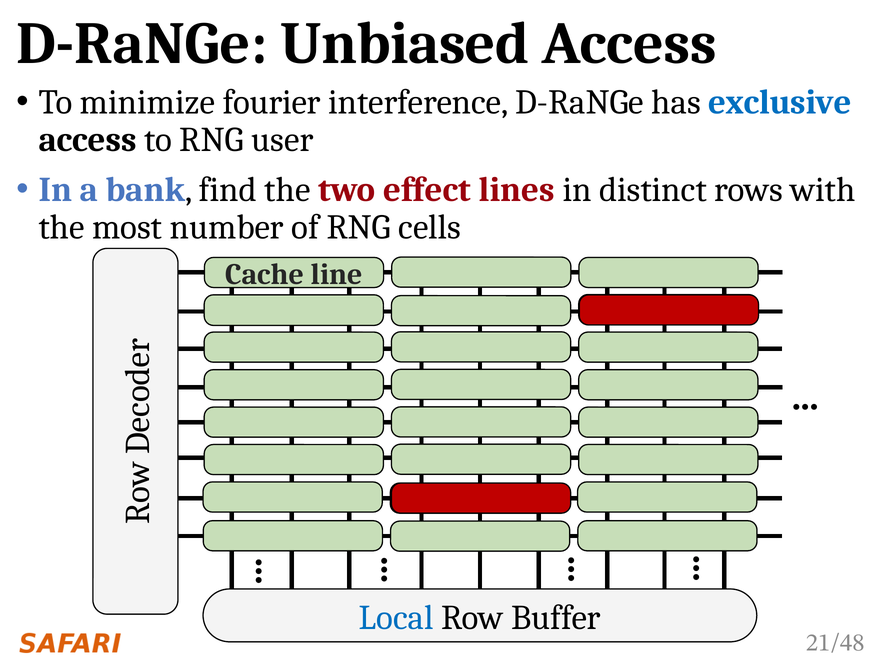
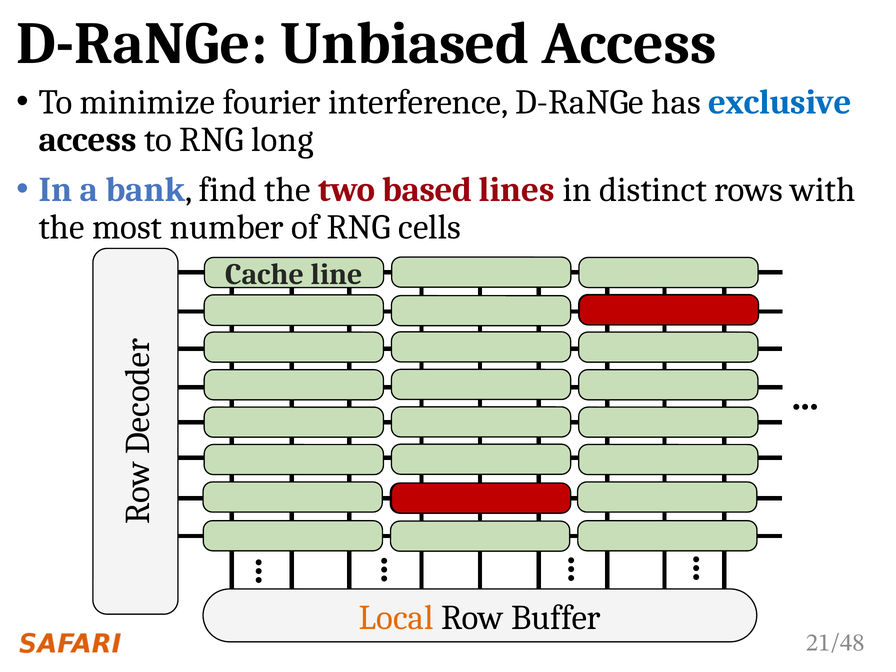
user: user -> long
effect: effect -> based
Local colour: blue -> orange
